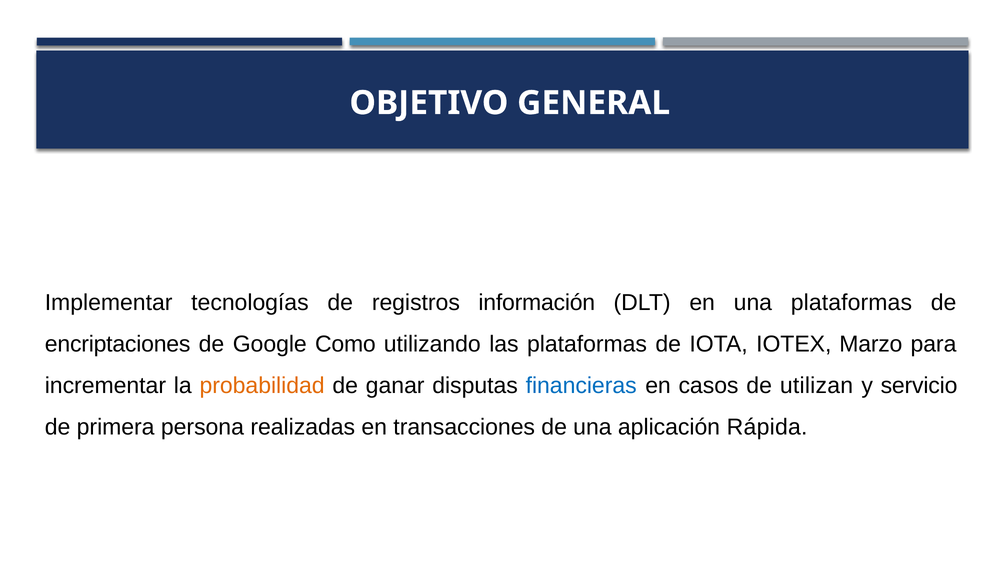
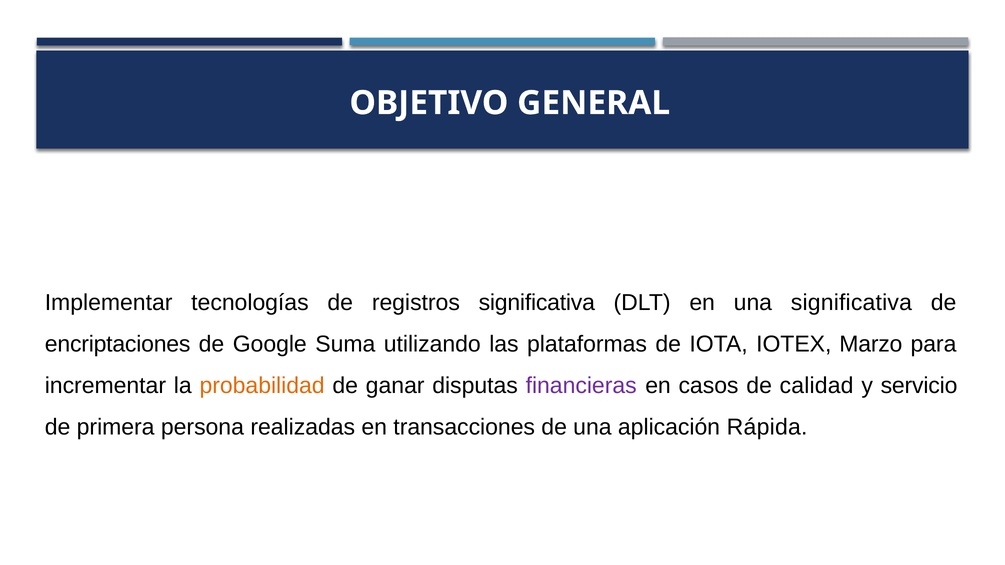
registros información: información -> significativa
una plataformas: plataformas -> significativa
Como: Como -> Suma
financieras colour: blue -> purple
utilizan: utilizan -> calidad
